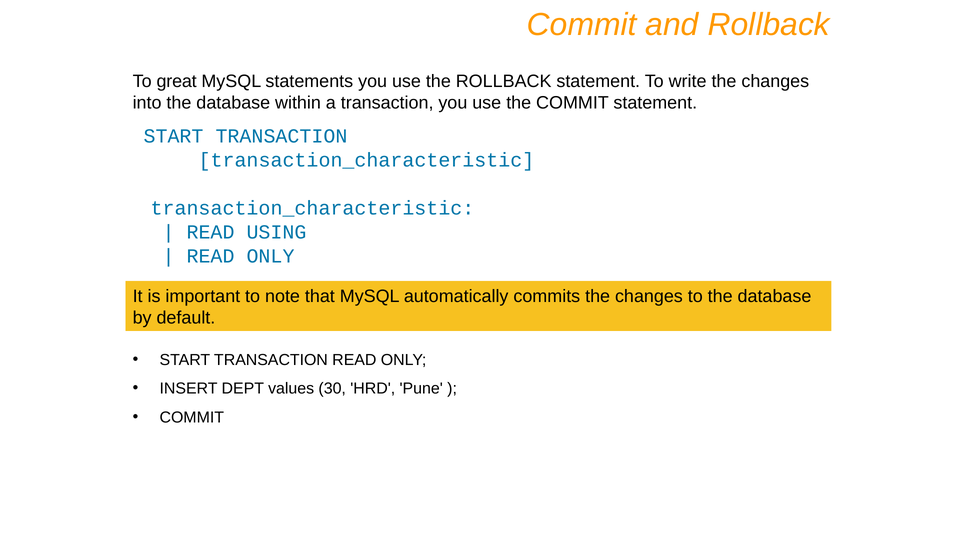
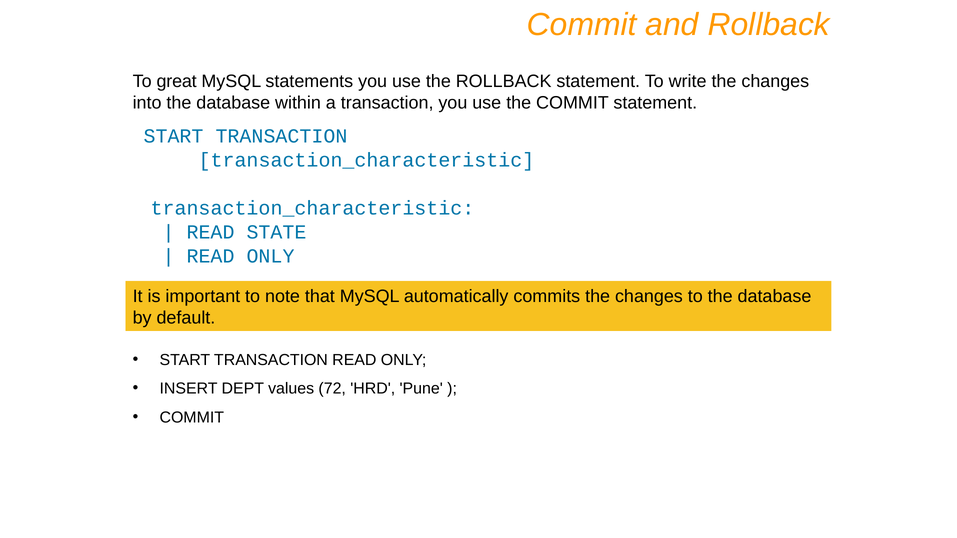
USING: USING -> STATE
30: 30 -> 72
